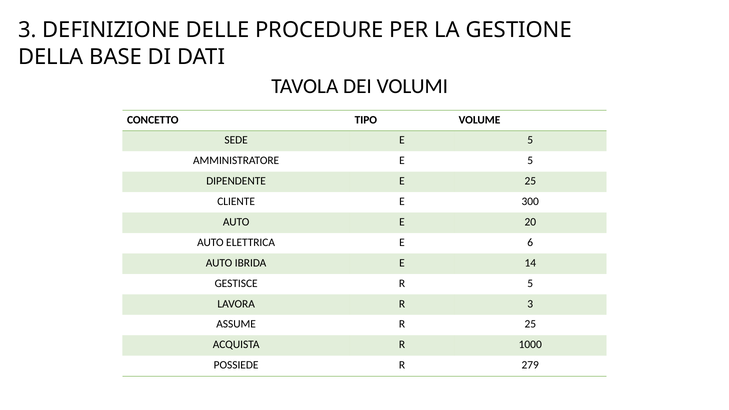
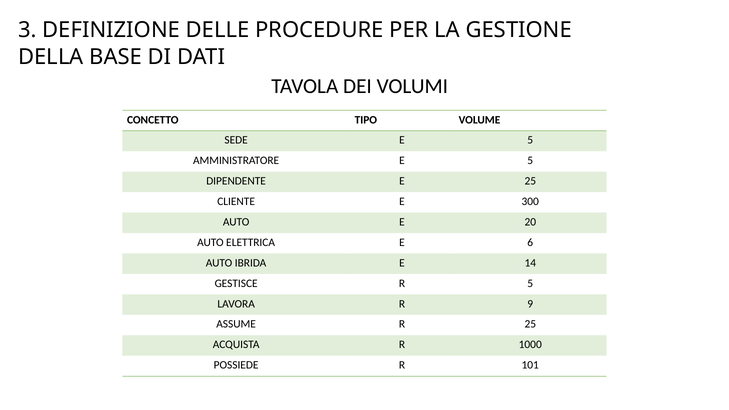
R 3: 3 -> 9
279: 279 -> 101
